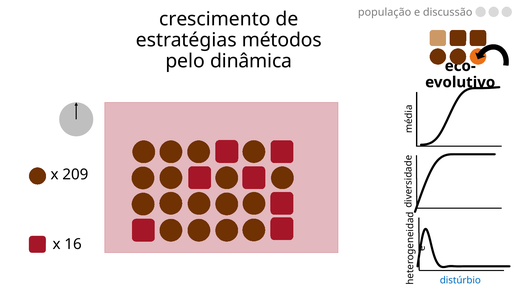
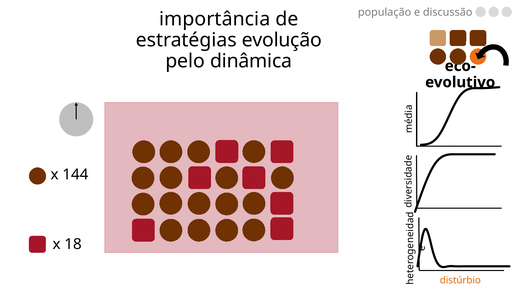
crescimento: crescimento -> importância
métodos: métodos -> evolução
209: 209 -> 144
16: 16 -> 18
distúrbio colour: blue -> orange
